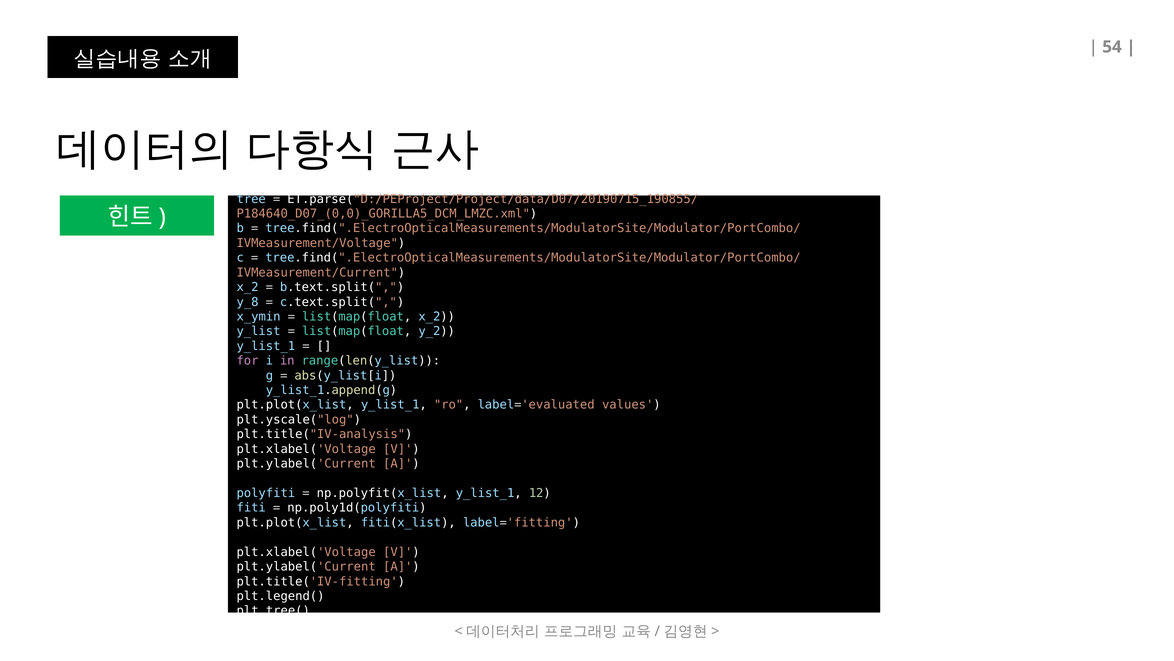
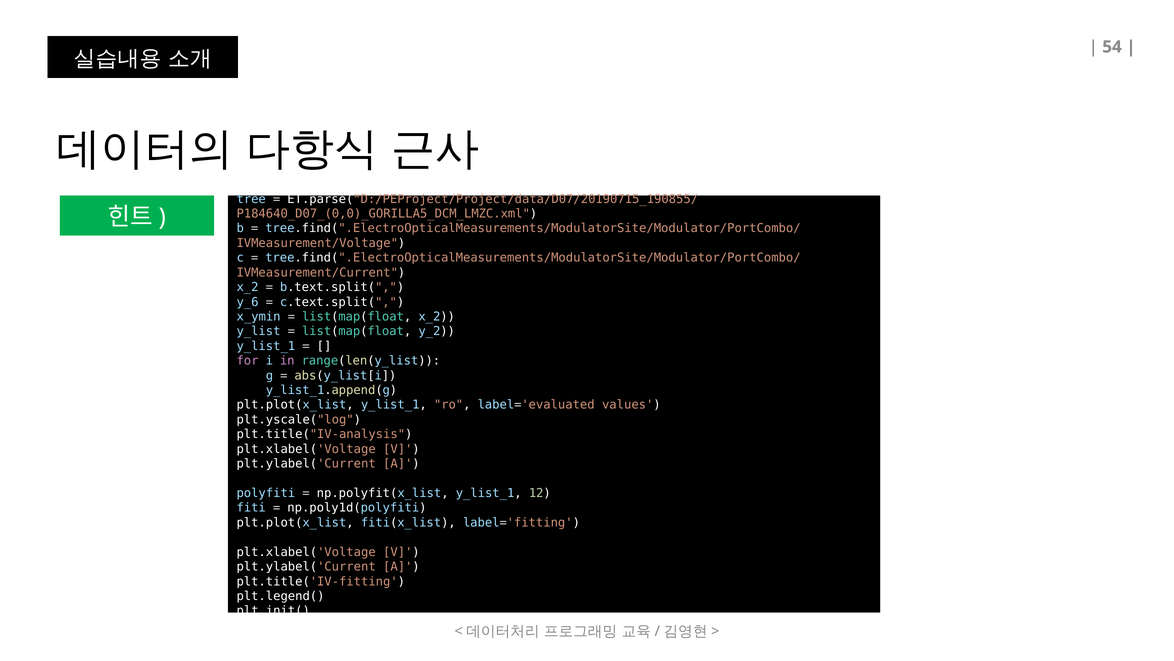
y_8: y_8 -> y_6
plt.tree(: plt.tree( -> plt.init(
